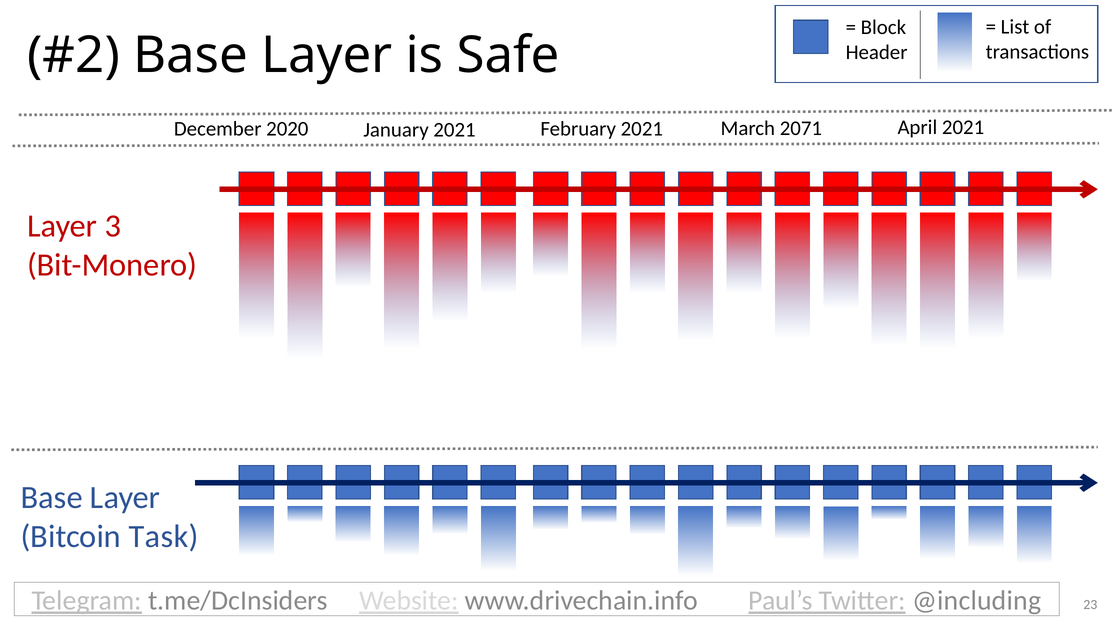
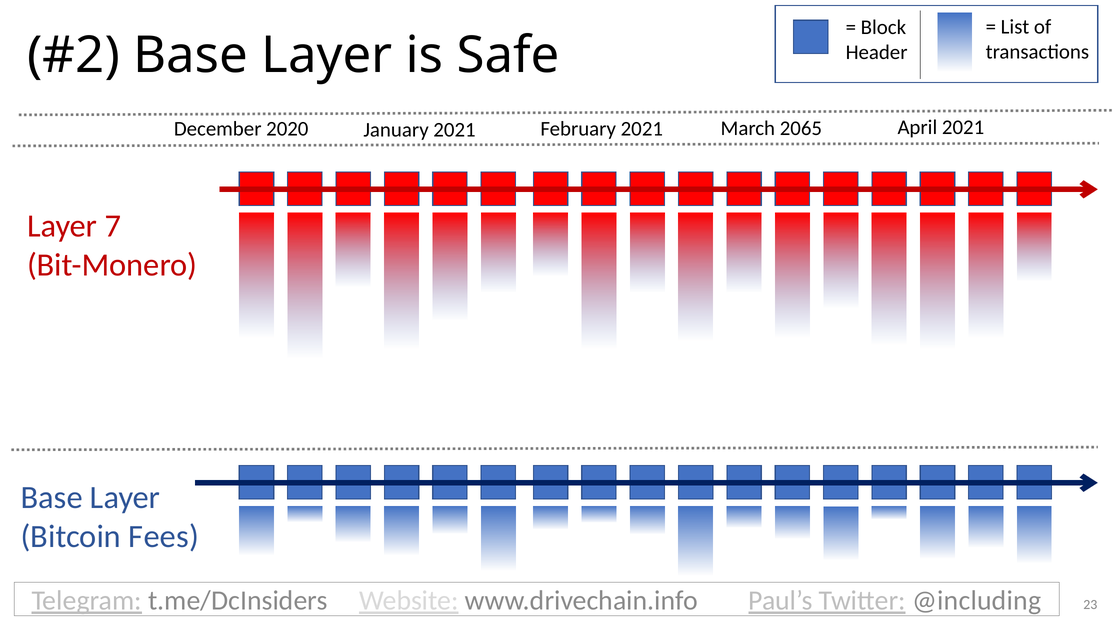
2071: 2071 -> 2065
3: 3 -> 7
Task: Task -> Fees
